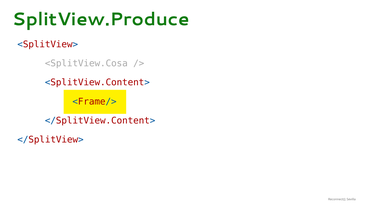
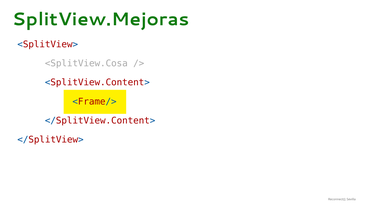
SplitView.Produce: SplitView.Produce -> SplitView.Mejoras
